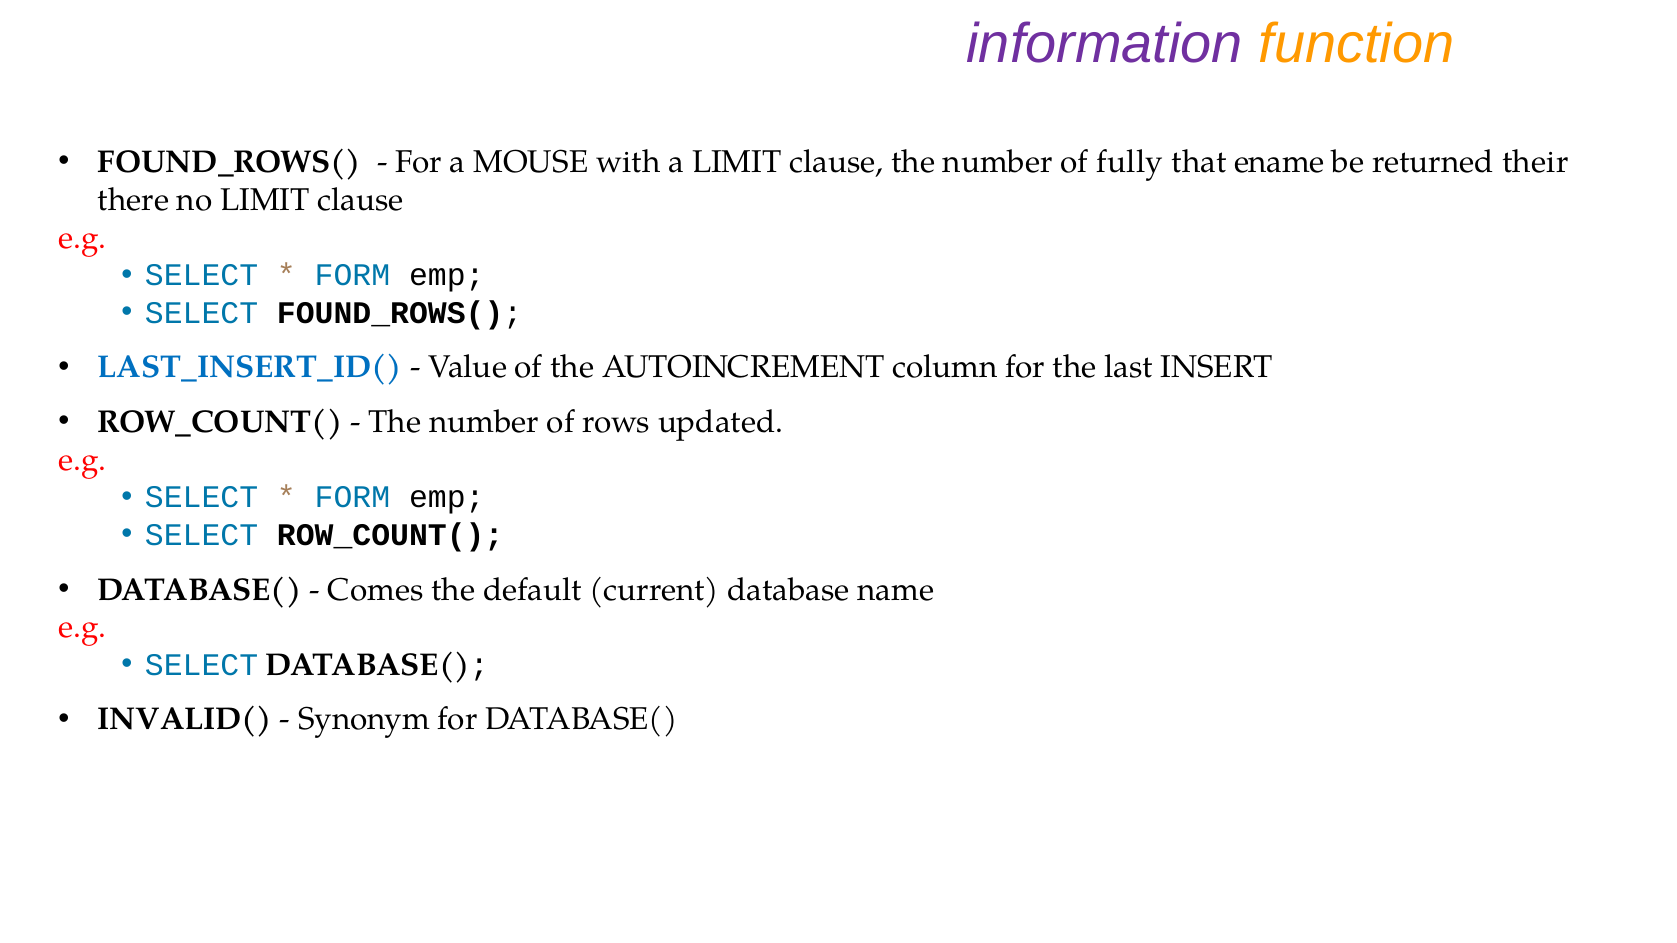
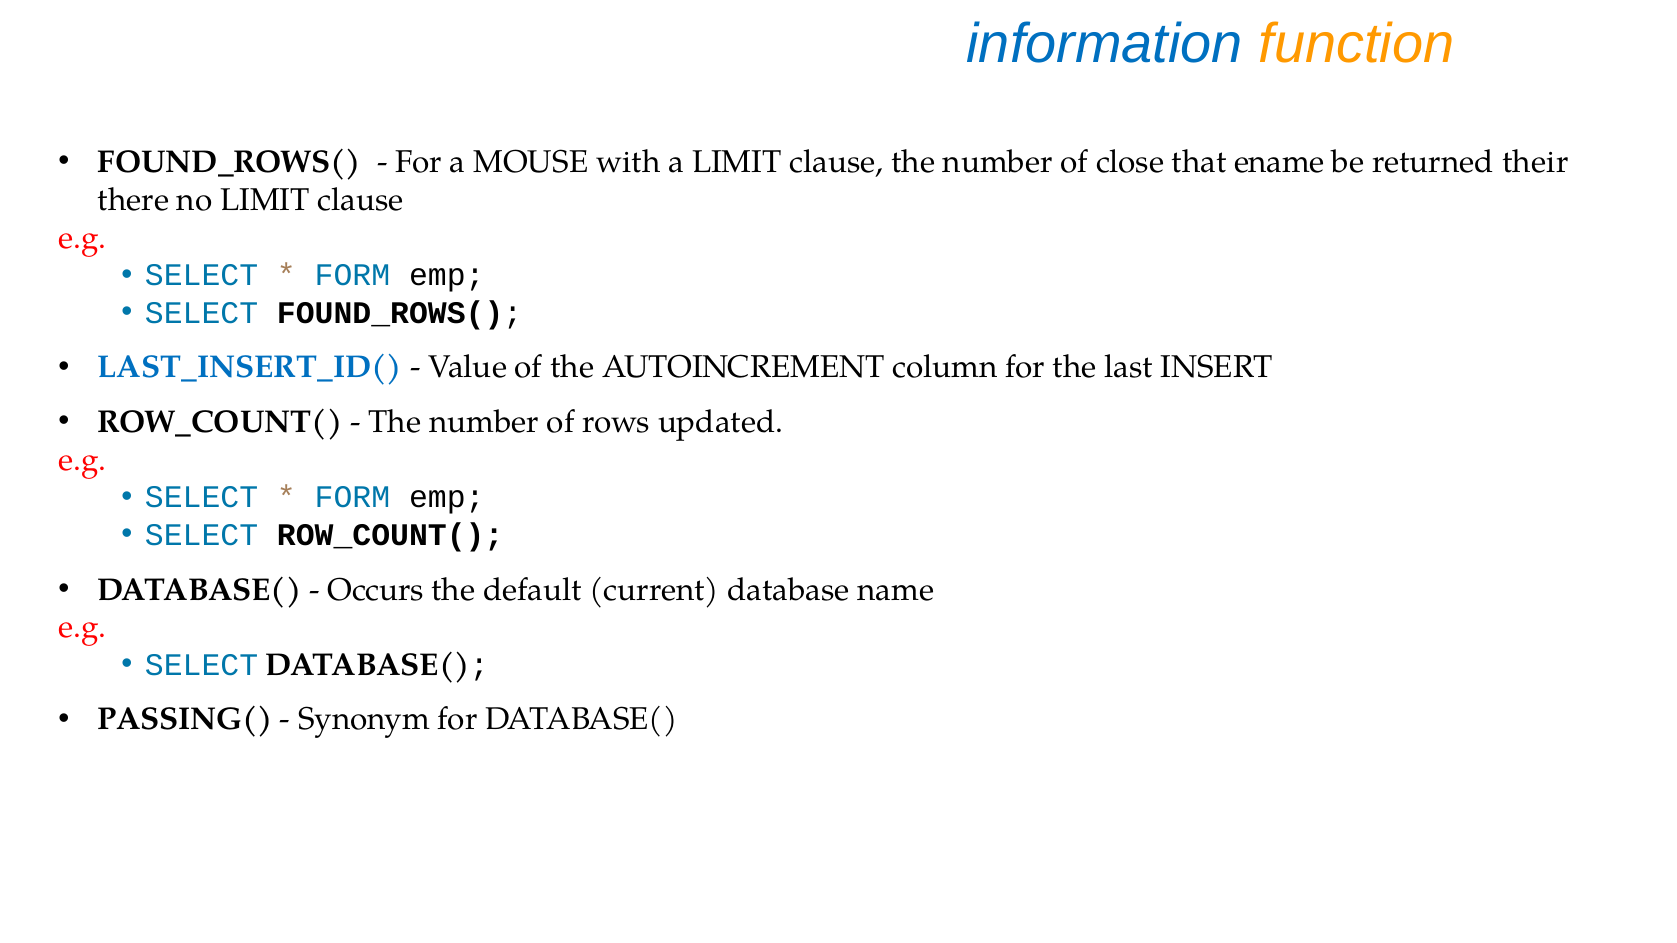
information colour: purple -> blue
fully: fully -> close
Comes: Comes -> Occurs
INVALID(: INVALID( -> PASSING(
